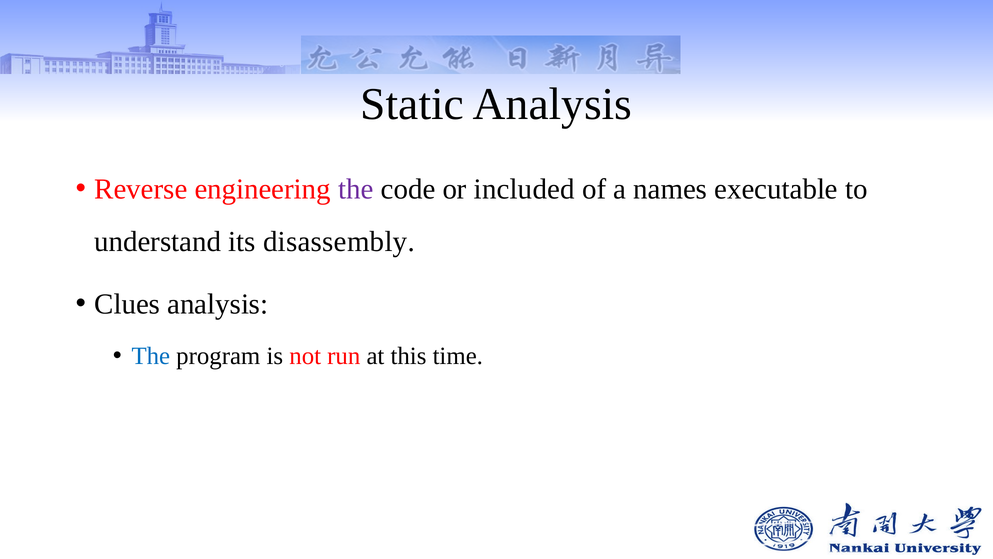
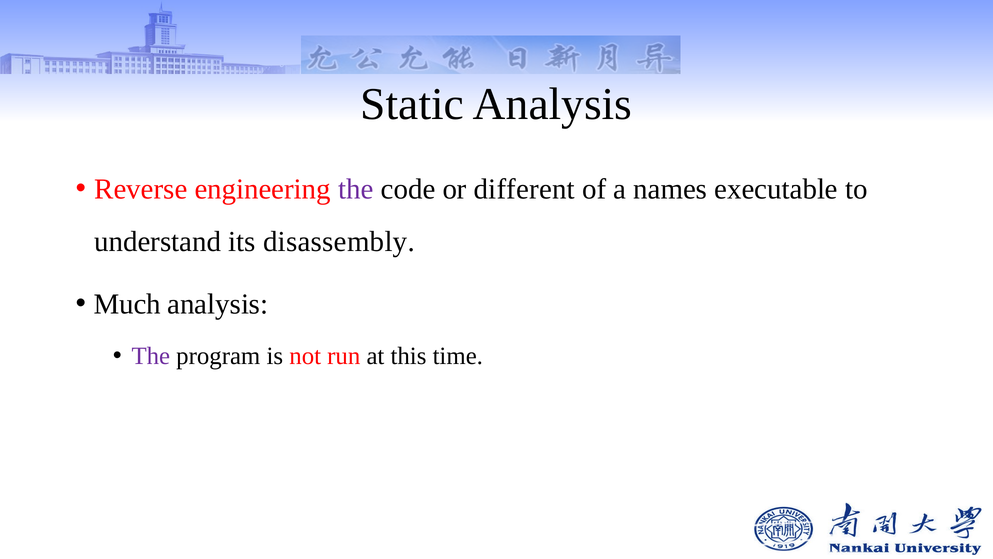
included: included -> different
Clues: Clues -> Much
The at (151, 356) colour: blue -> purple
